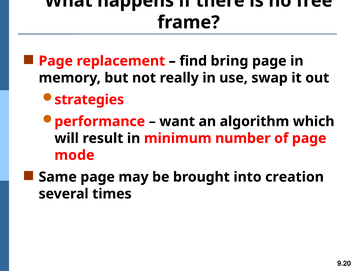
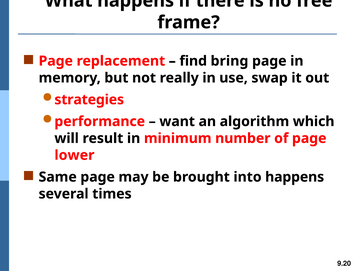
mode: mode -> lower
into creation: creation -> happens
